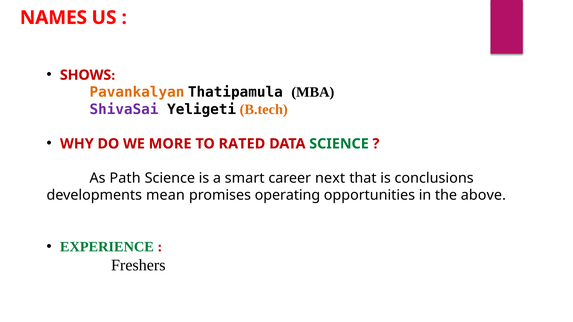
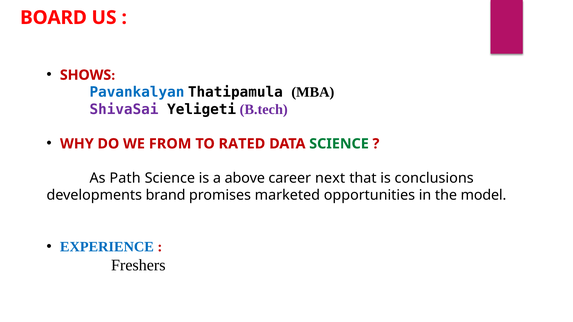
NAMES: NAMES -> BOARD
Pavankalyan colour: orange -> blue
B.tech colour: orange -> purple
MORE: MORE -> FROM
smart: smart -> above
mean: mean -> brand
operating: operating -> marketed
above: above -> model
EXPERIENCE colour: green -> blue
